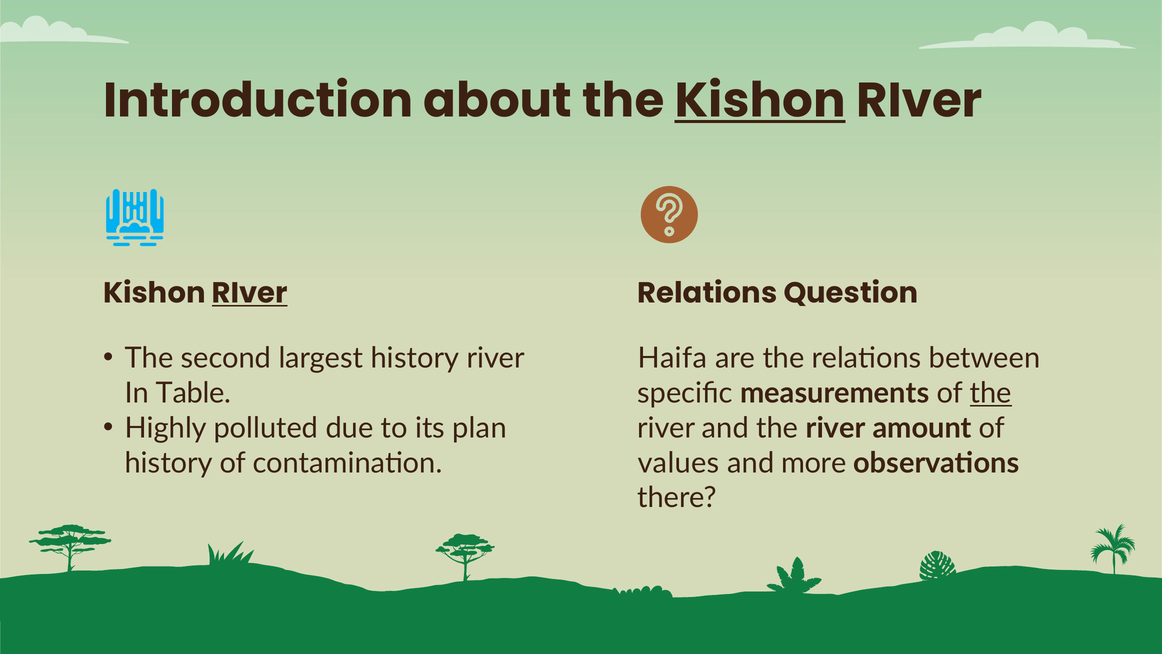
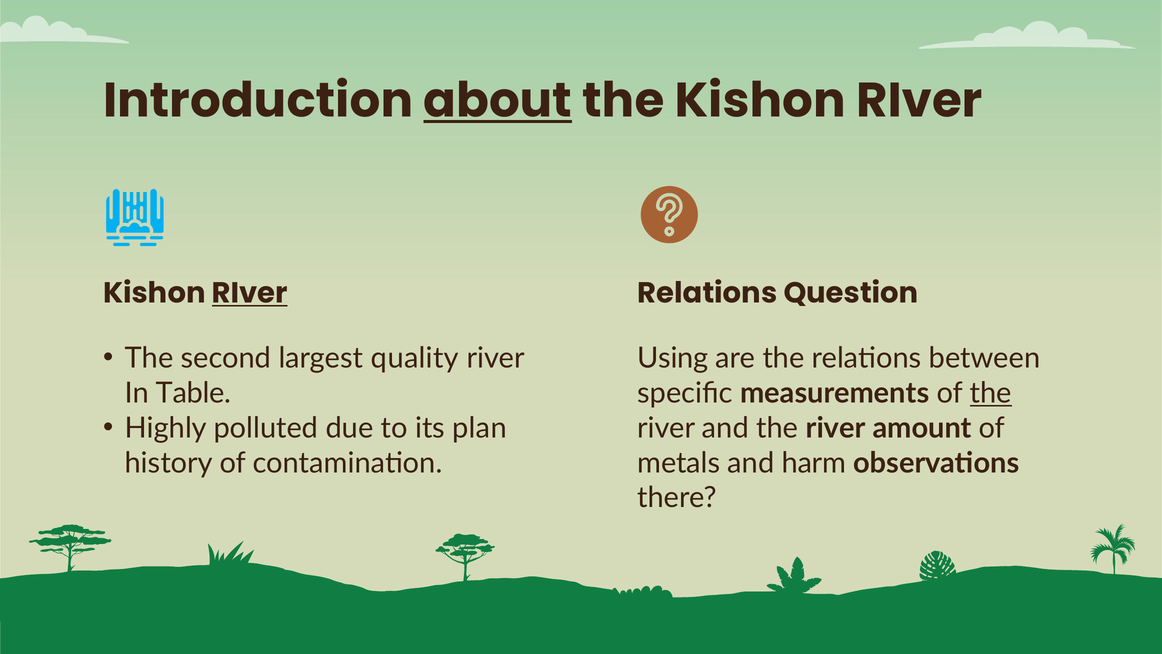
about underline: none -> present
Kishon at (760, 101) underline: present -> none
largest history: history -> quality
Haifa: Haifa -> Using
values: values -> metals
more: more -> harm
